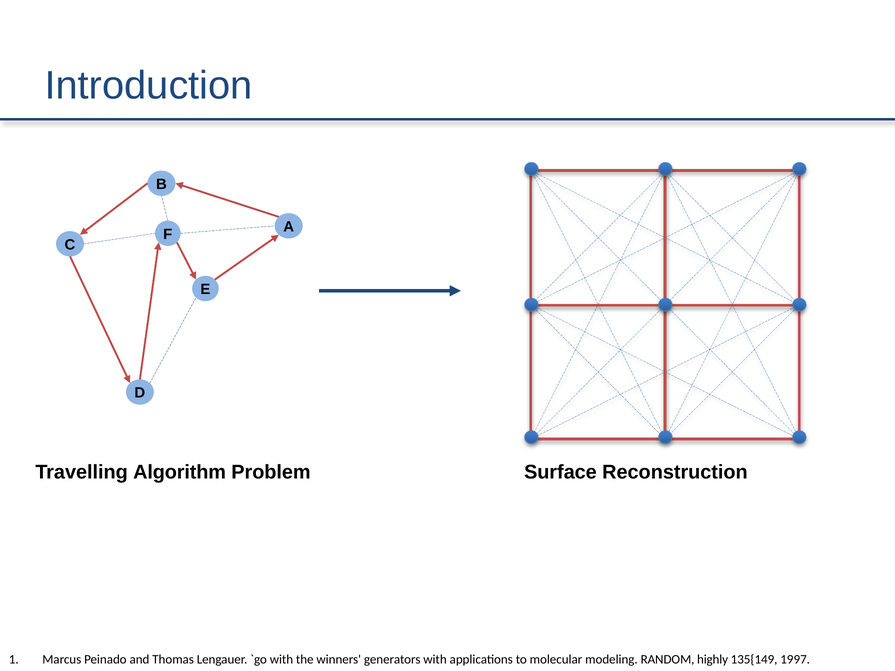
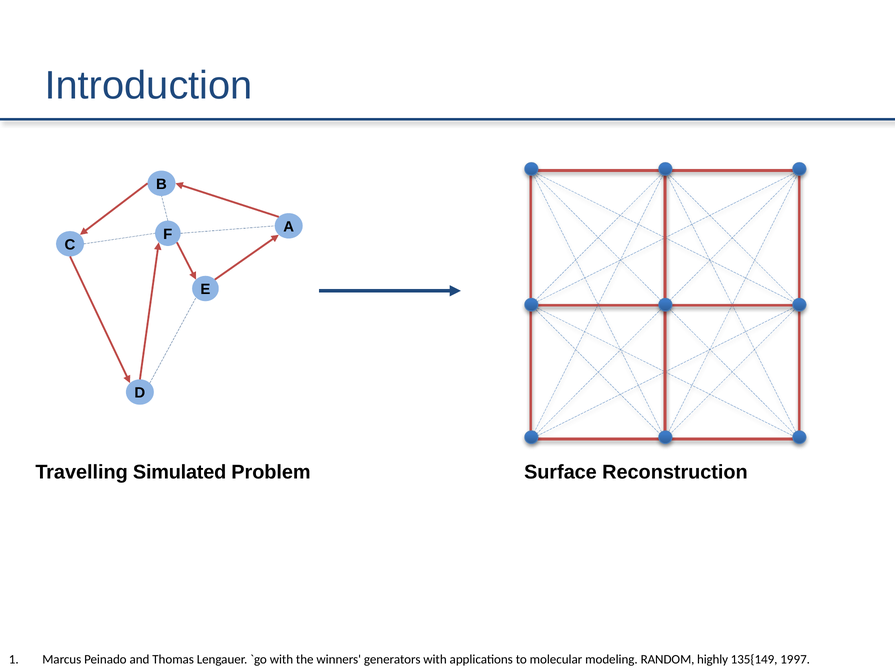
Algorithm: Algorithm -> Simulated
